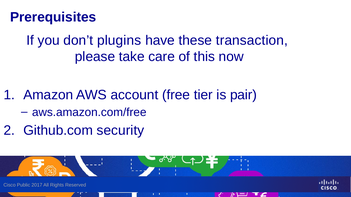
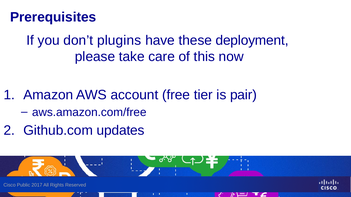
transaction: transaction -> deployment
security: security -> updates
